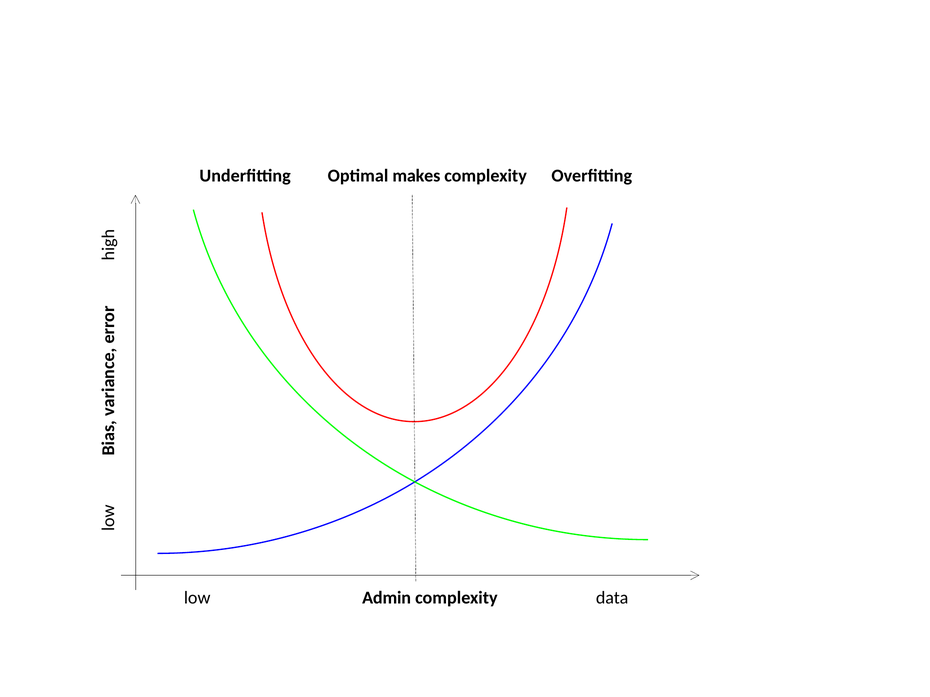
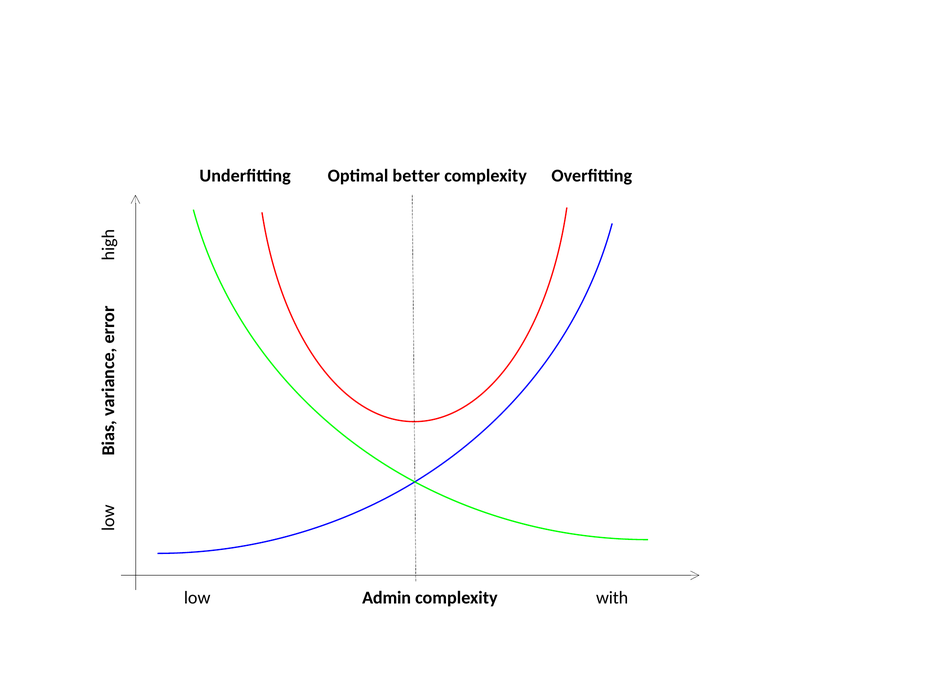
makes: makes -> better
data: data -> with
